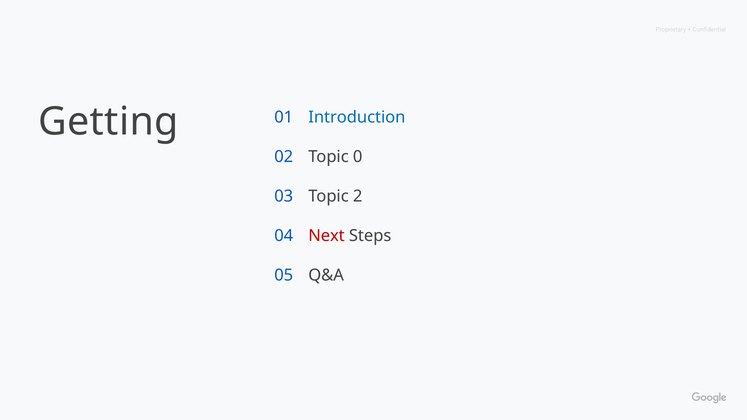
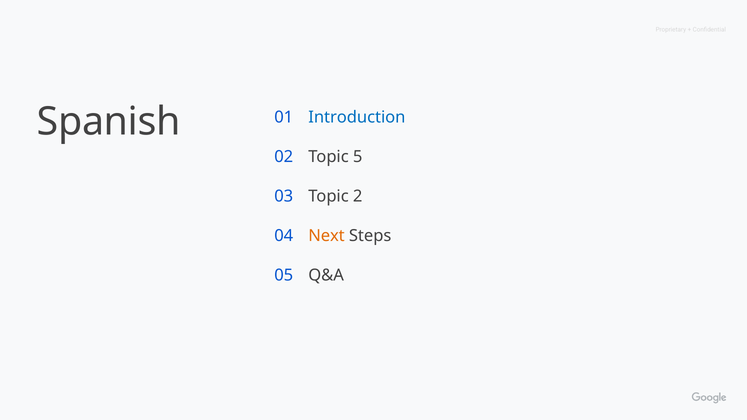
Getting: Getting -> Spanish
0: 0 -> 5
Next colour: red -> orange
